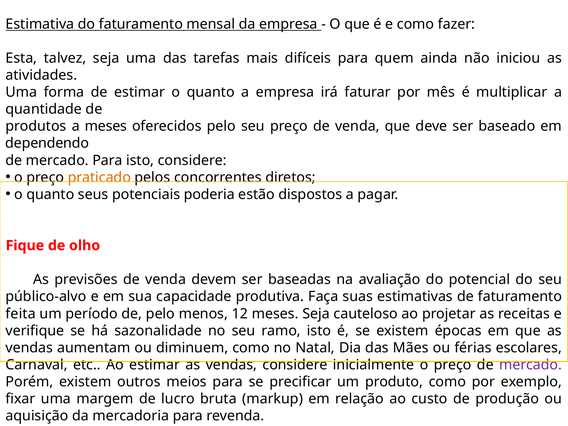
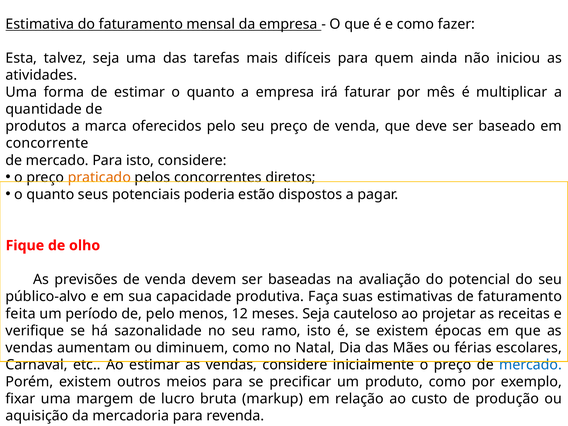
a meses: meses -> marca
dependendo: dependendo -> concorrente
mercado at (531, 365) colour: purple -> blue
